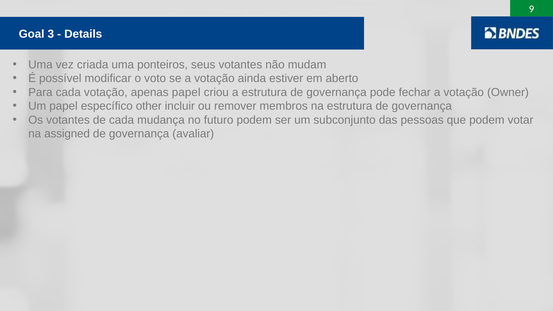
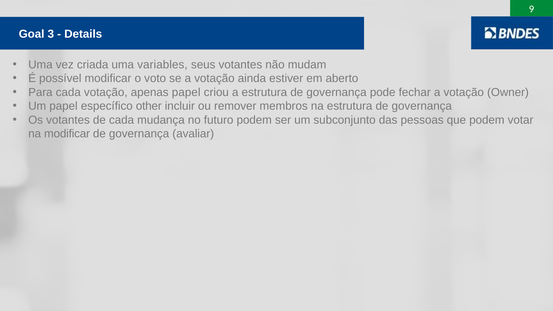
ponteiros: ponteiros -> variables
na assigned: assigned -> modificar
